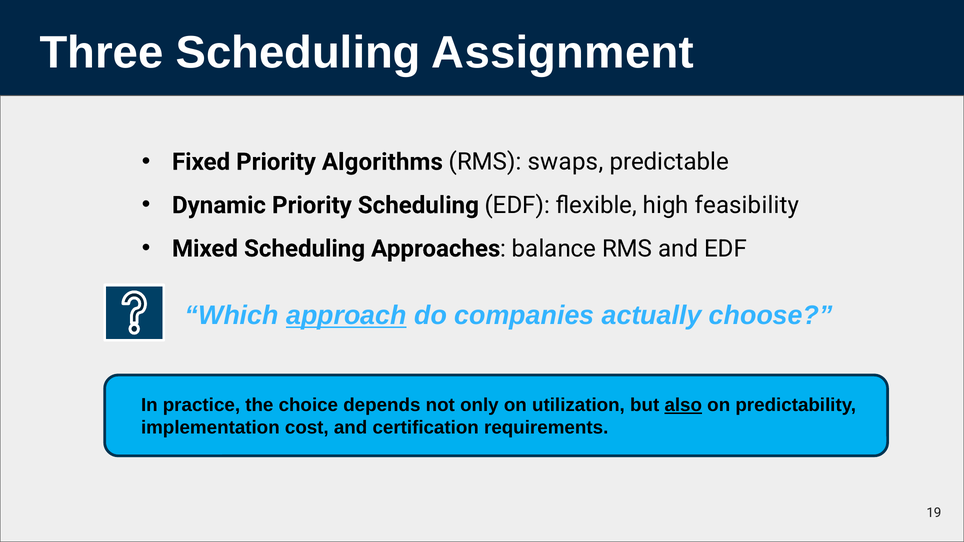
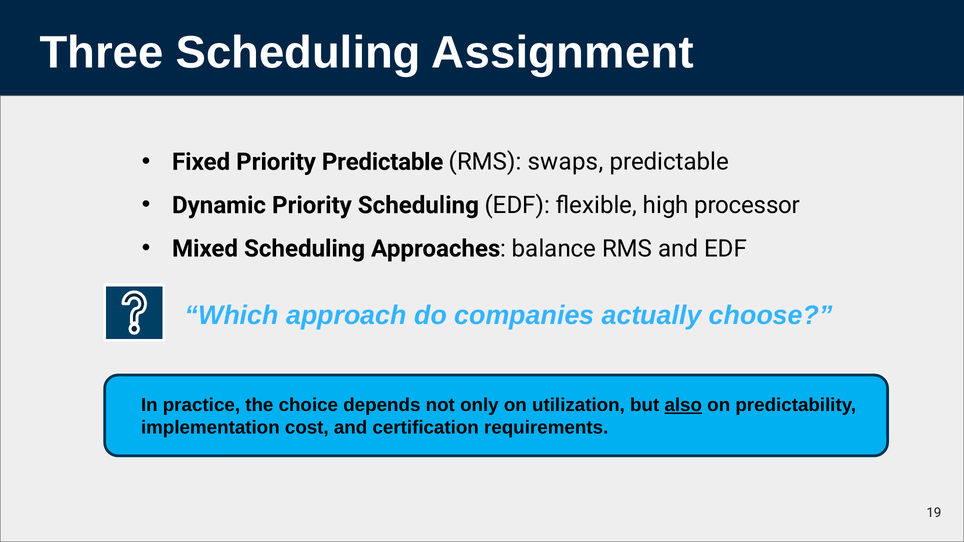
Priority Algorithms: Algorithms -> Predictable
feasibility: feasibility -> processor
approach underline: present -> none
